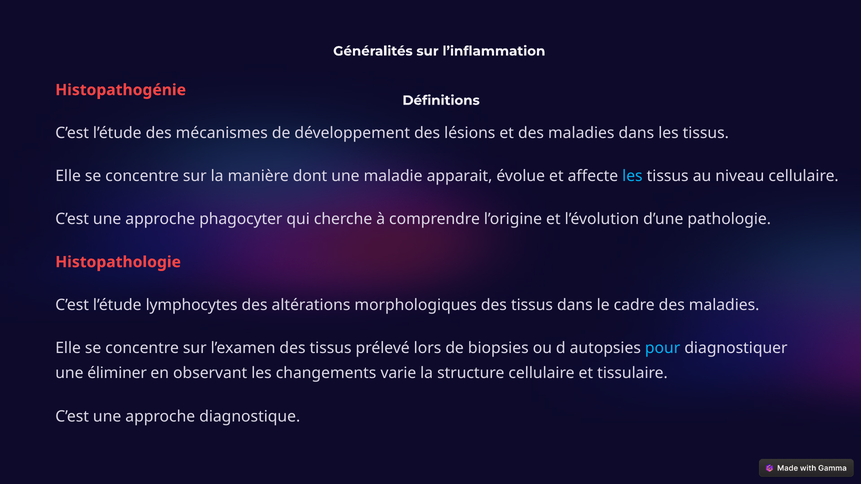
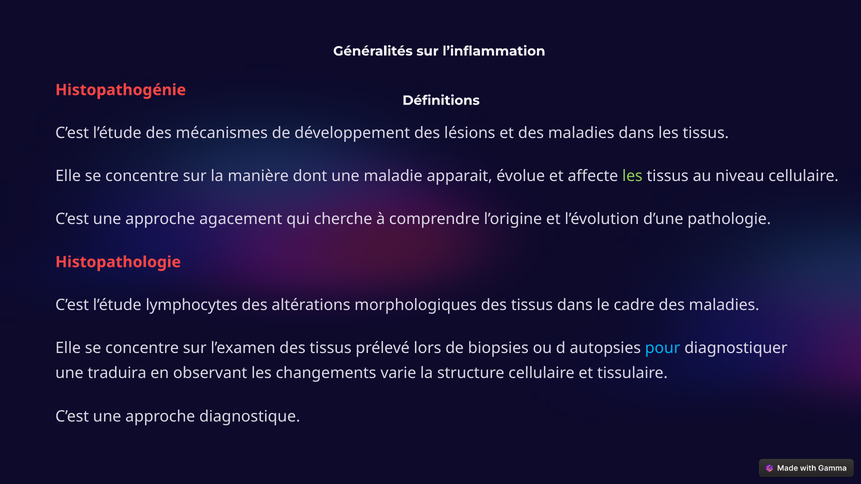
les at (632, 176) colour: light blue -> light green
phagocyter: phagocyter -> agacement
éliminer: éliminer -> traduira
